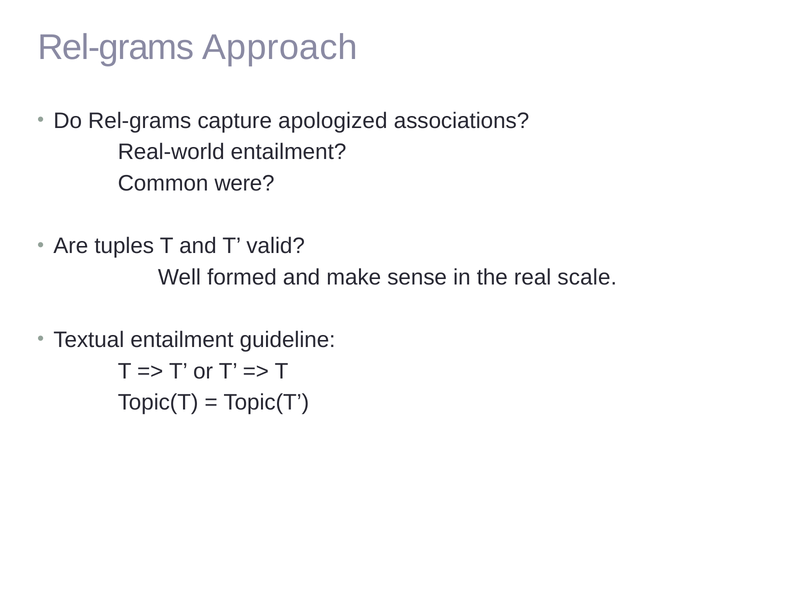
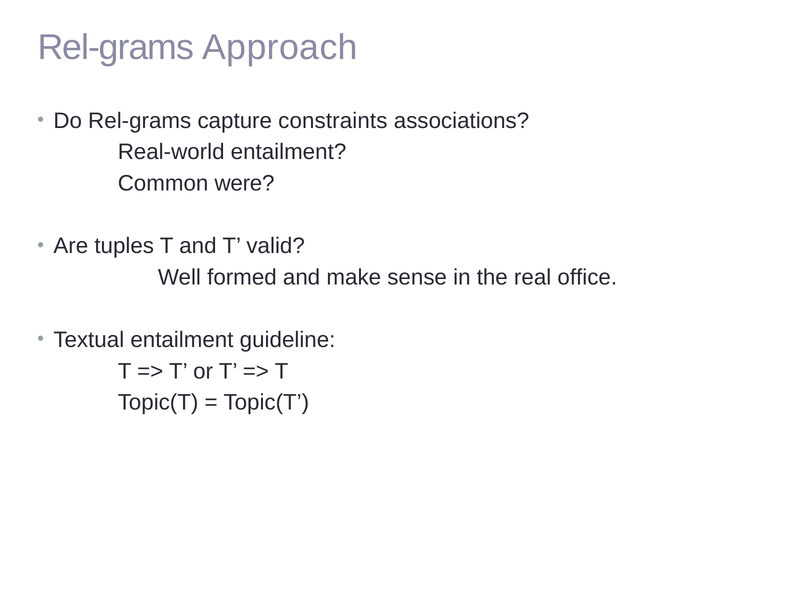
apologized: apologized -> constraints
scale: scale -> office
